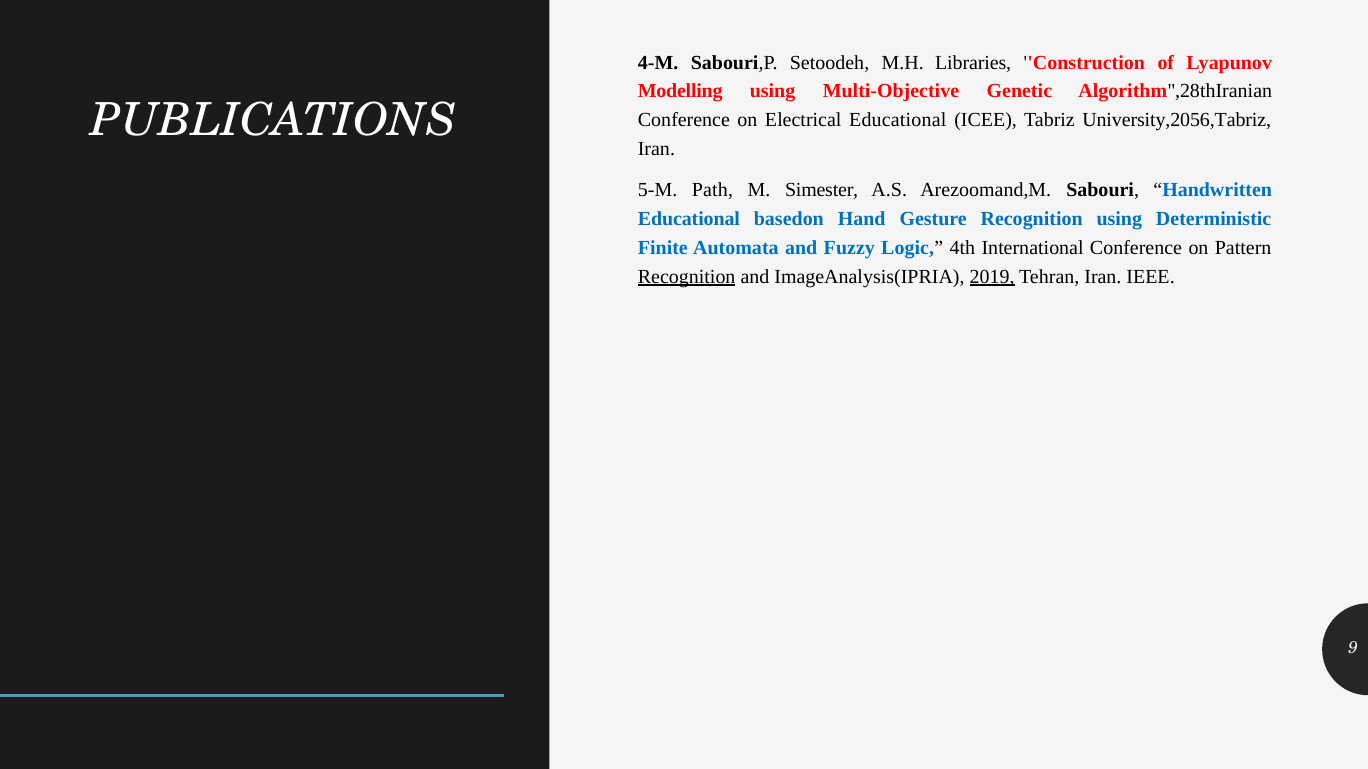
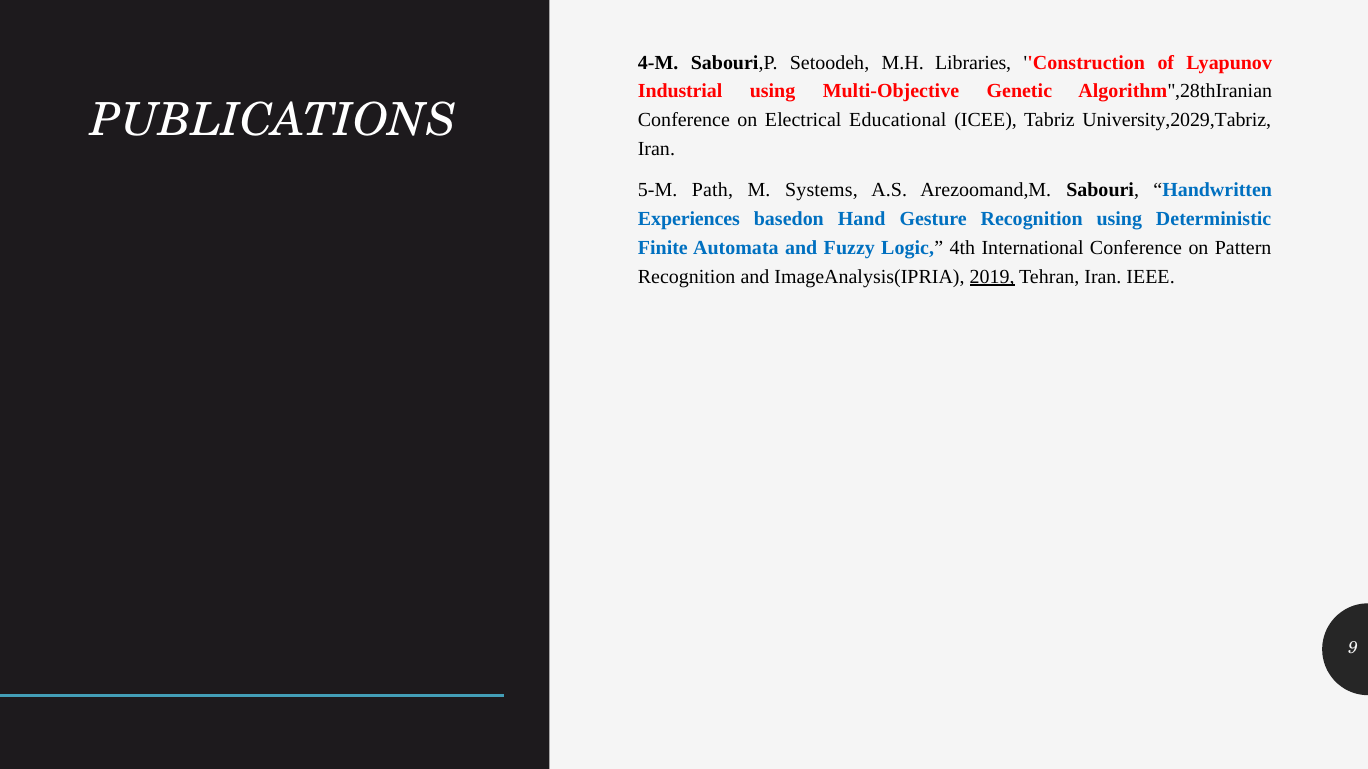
Modelling: Modelling -> Industrial
University,2056,Tabriz: University,2056,Tabriz -> University,2029,Tabriz
Simester: Simester -> Systems
Educational at (689, 219): Educational -> Experiences
Recognition at (687, 277) underline: present -> none
